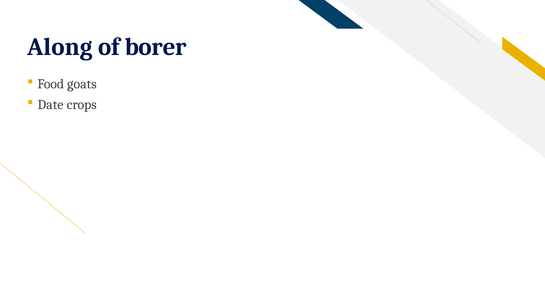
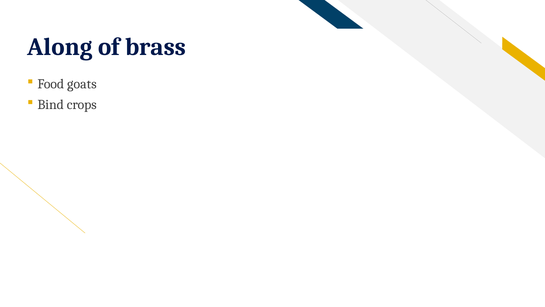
borer: borer -> brass
Date: Date -> Bind
